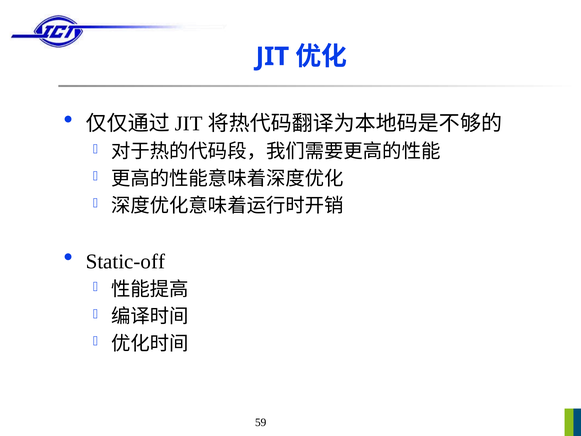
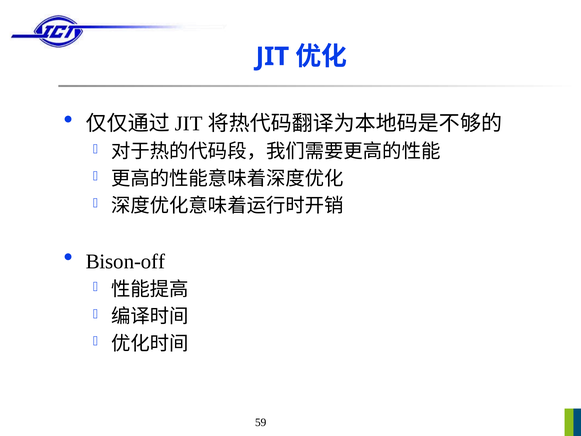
Static-off: Static-off -> Bison-off
